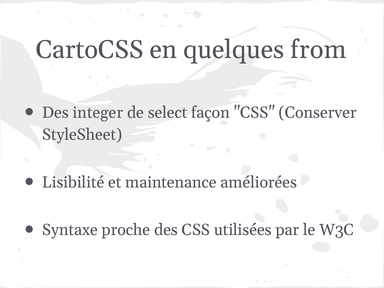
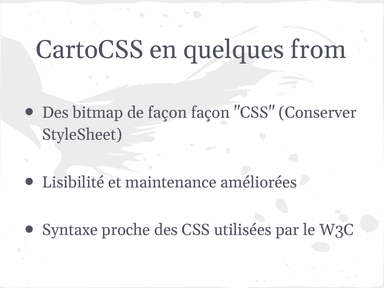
integer: integer -> bitmap
de select: select -> façon
